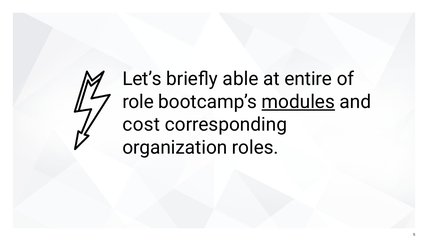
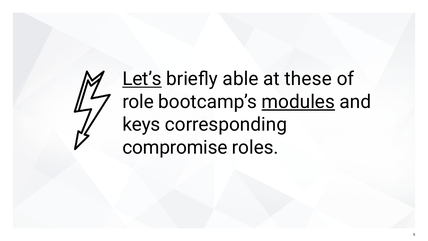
Let’s underline: none -> present
entire: entire -> these
cost: cost -> keys
organization: organization -> compromise
